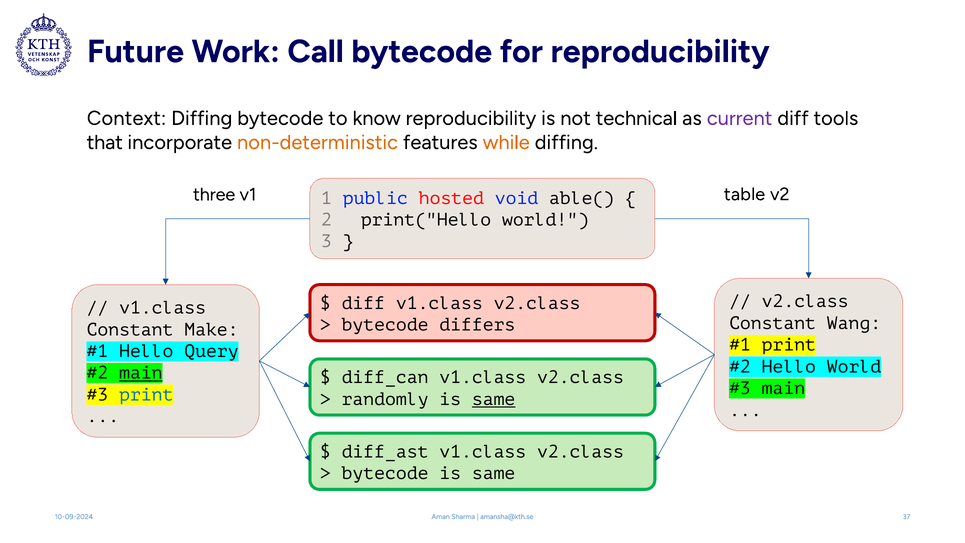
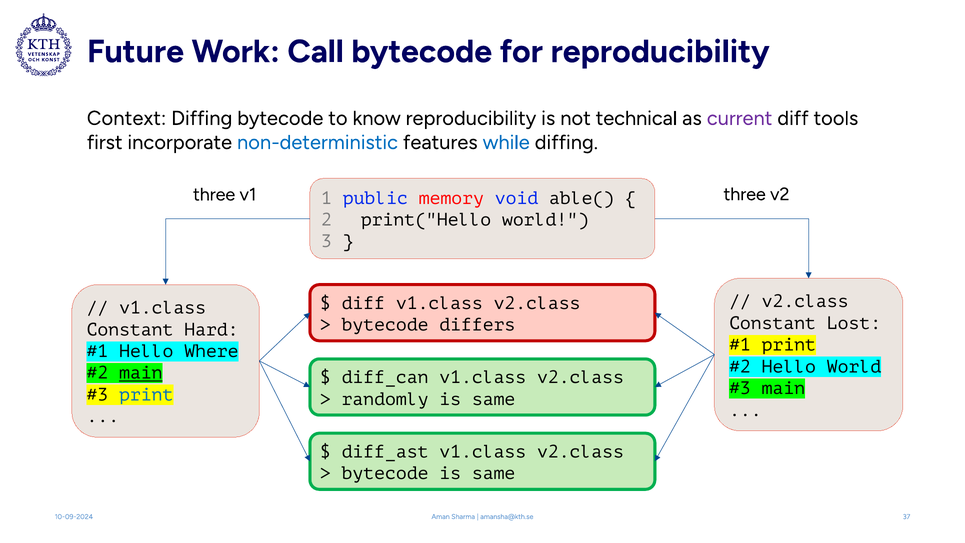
that: that -> first
non-deterministic colour: orange -> blue
while colour: orange -> blue
v1 table: table -> three
hosted: hosted -> memory
Wang: Wang -> Lost
Make: Make -> Hard
Query: Query -> Where
same at (494, 399) underline: present -> none
